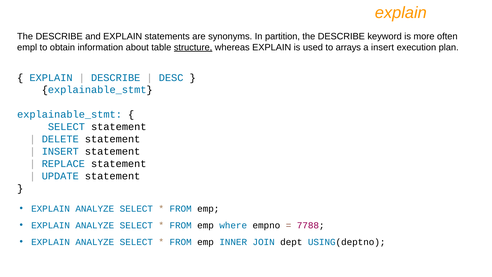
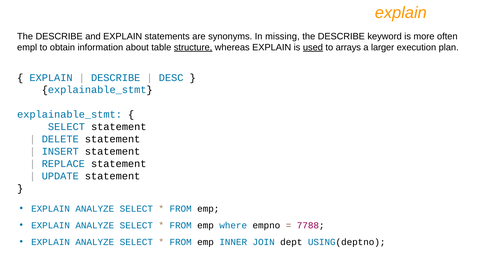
partition: partition -> missing
used underline: none -> present
a insert: insert -> larger
